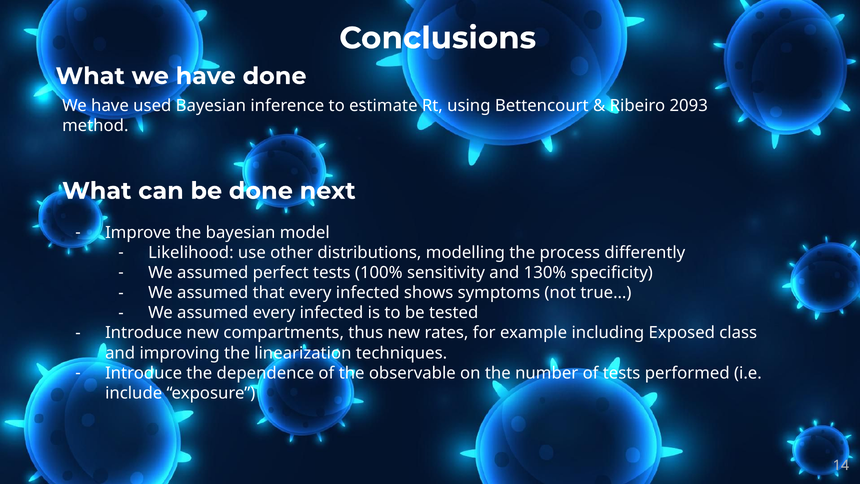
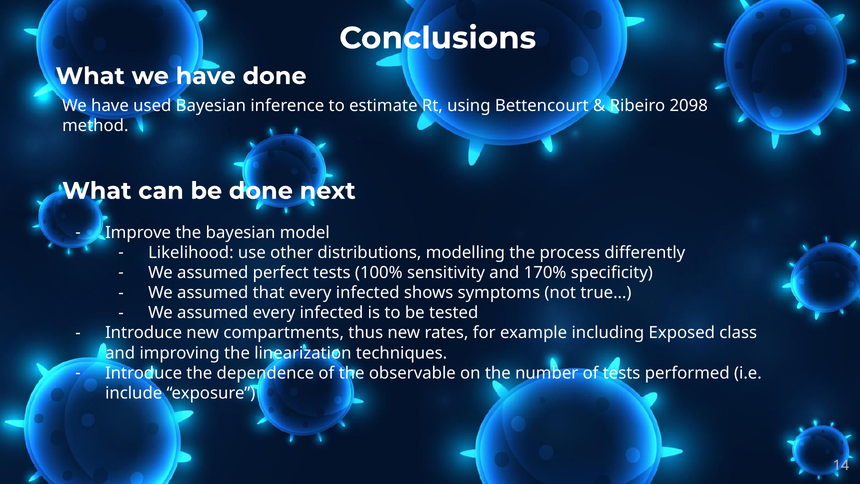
2093: 2093 -> 2098
130%: 130% -> 170%
